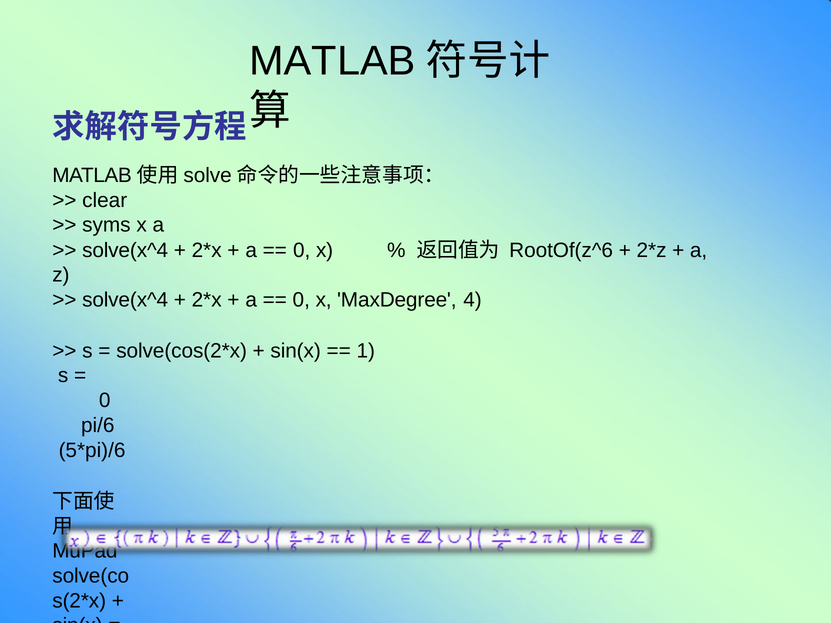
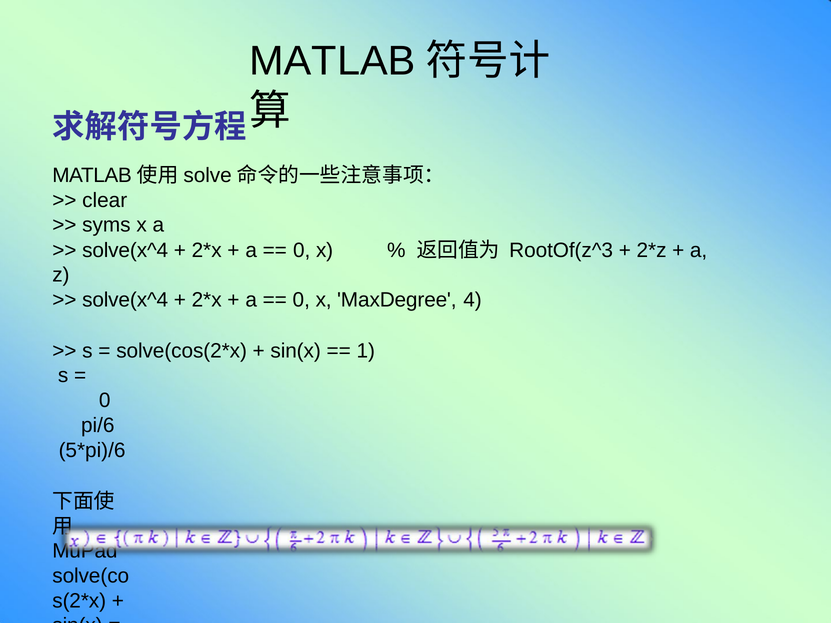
RootOf(z^6: RootOf(z^6 -> RootOf(z^3
